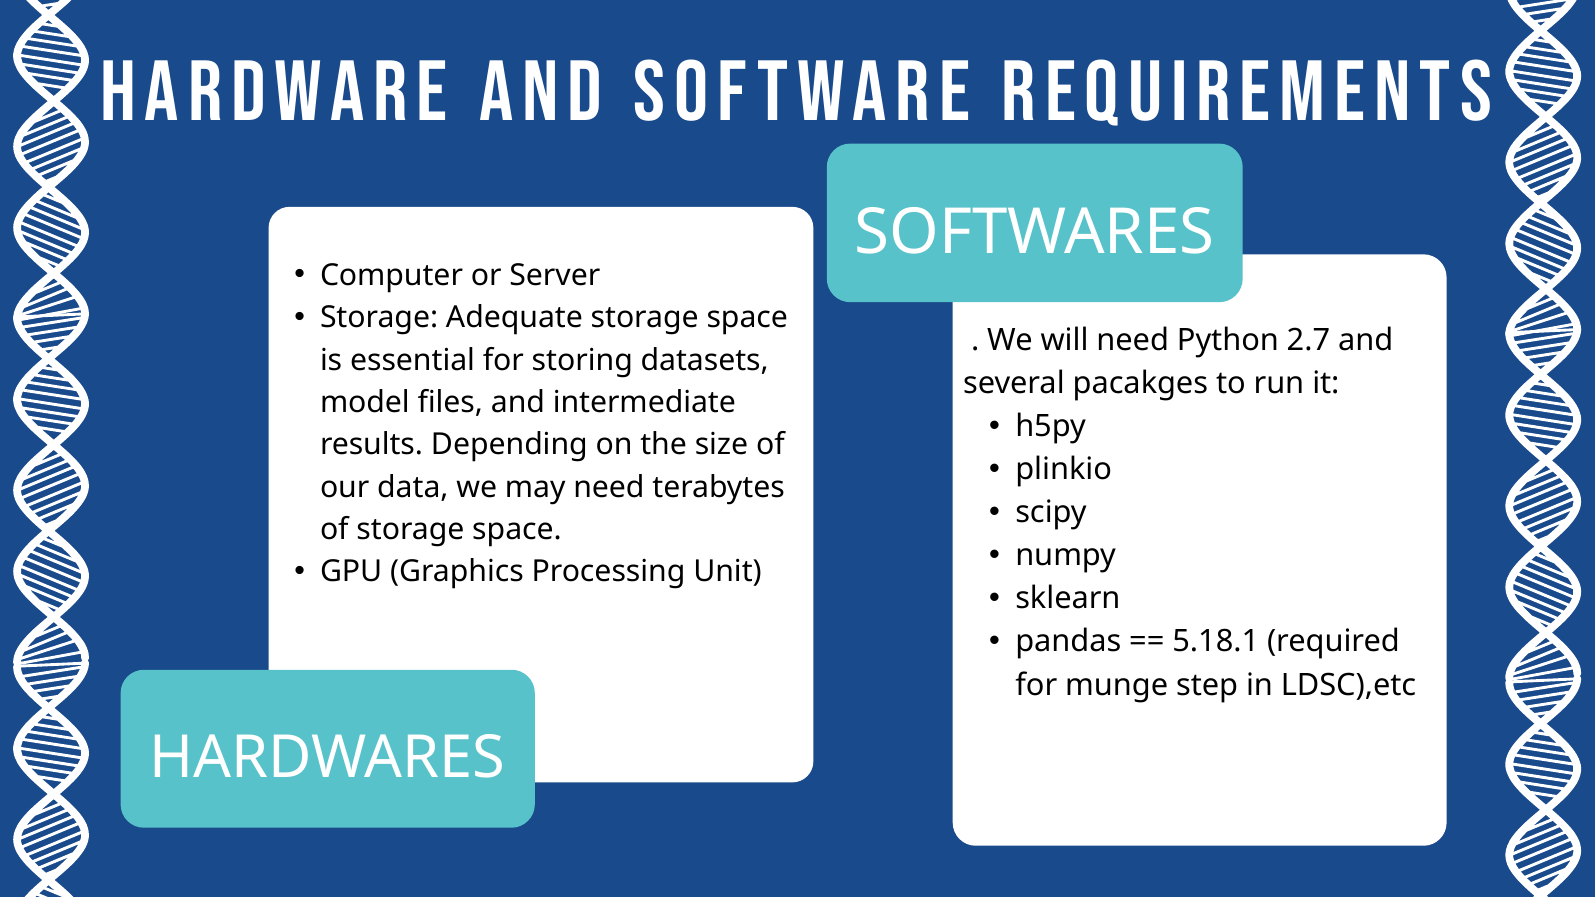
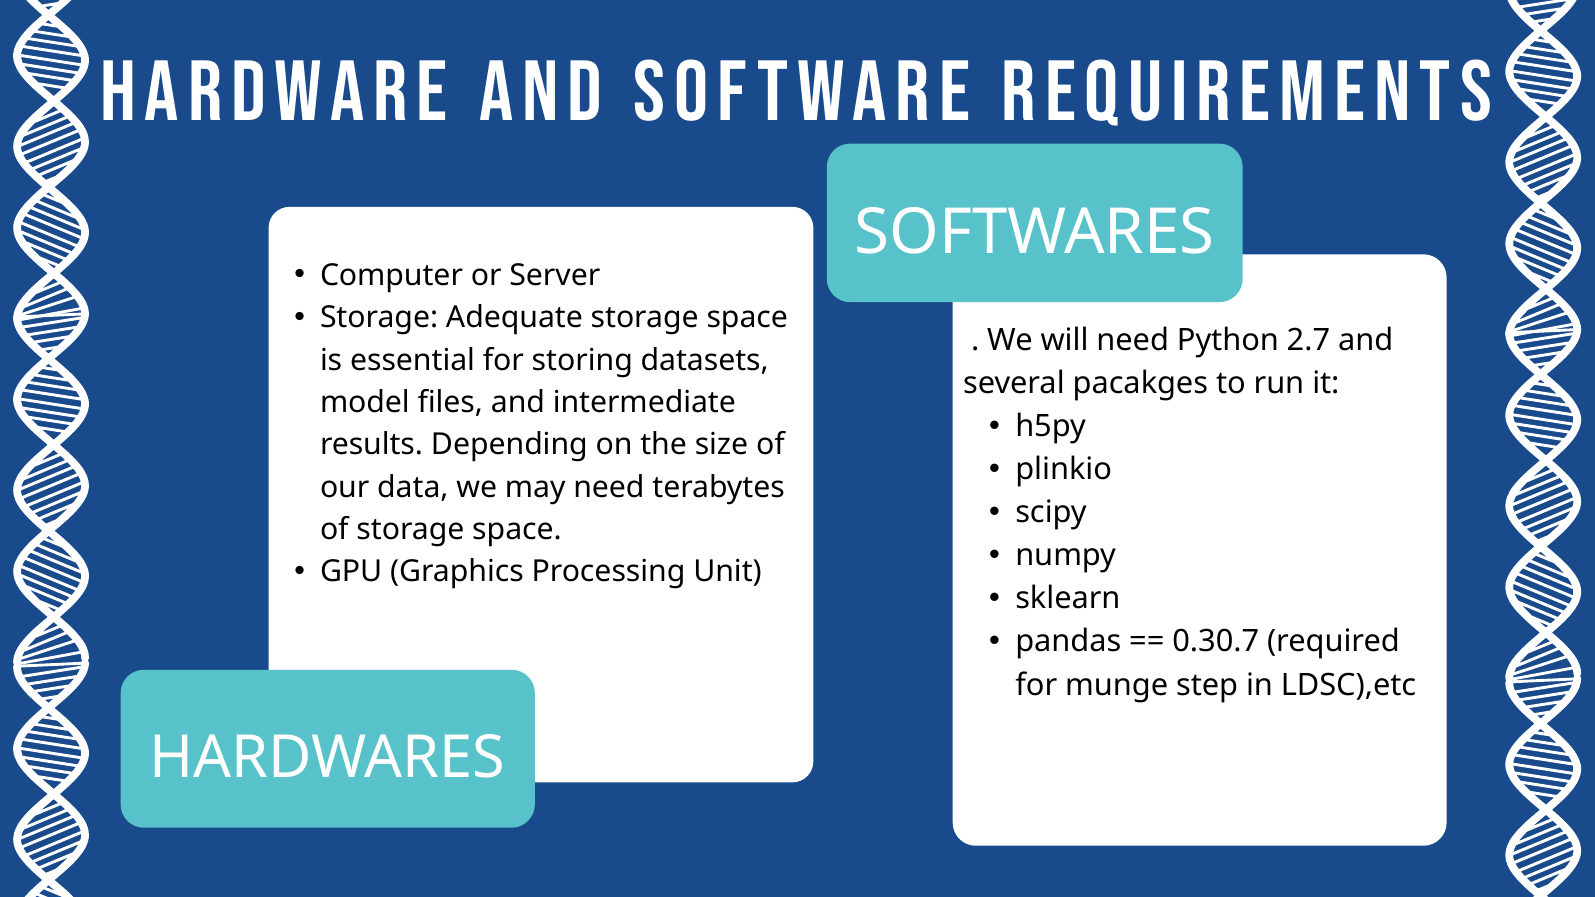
5.18.1: 5.18.1 -> 0.30.7
